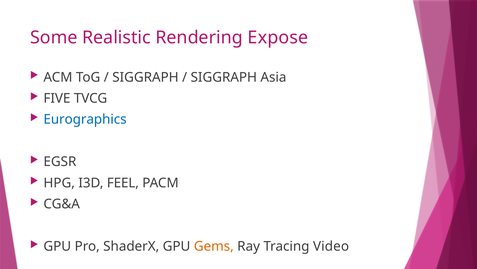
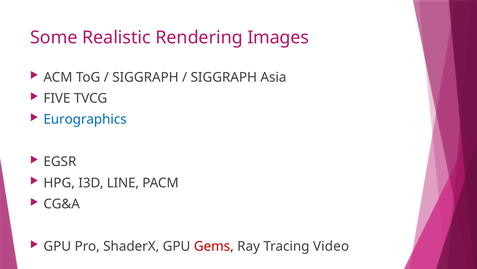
Expose: Expose -> Images
FEEL: FEEL -> LINE
Gems colour: orange -> red
